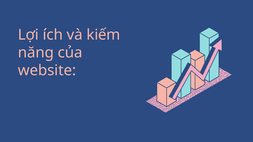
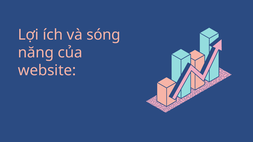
kiếm: kiếm -> sóng
